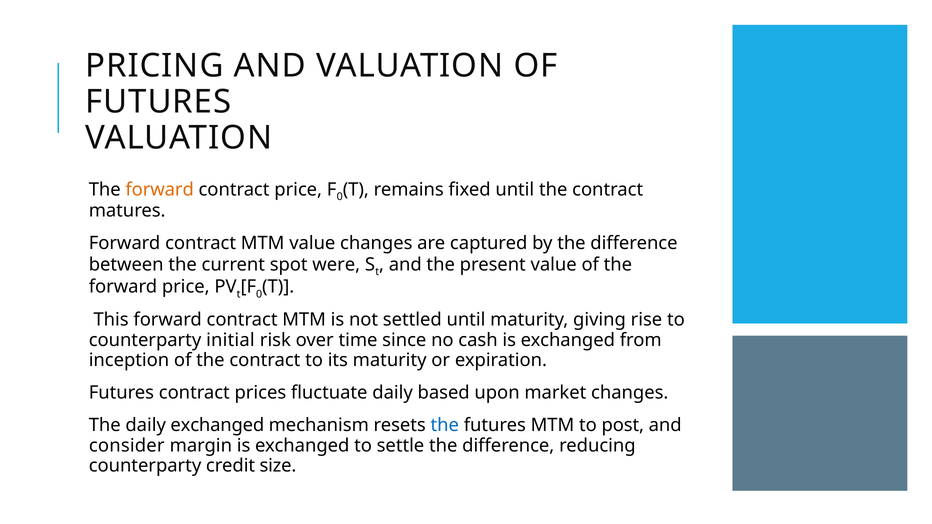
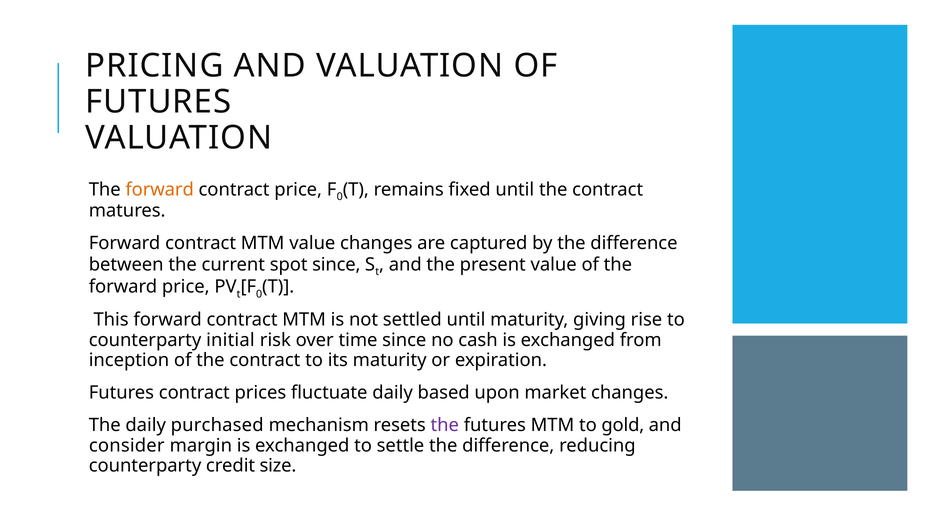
spot were: were -> since
daily exchanged: exchanged -> purchased
the at (445, 425) colour: blue -> purple
post: post -> gold
